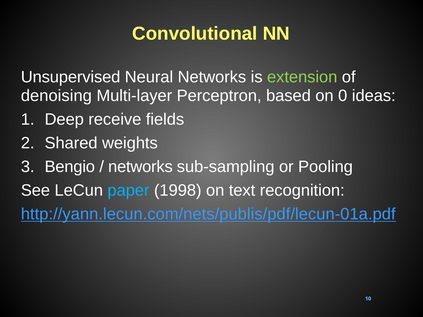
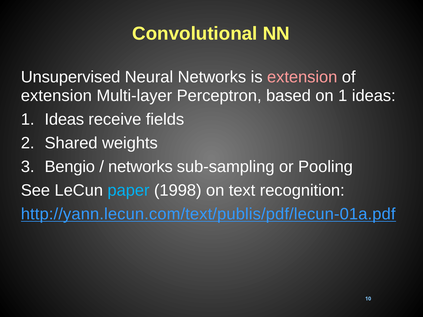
extension at (302, 77) colour: light green -> pink
denoising at (56, 96): denoising -> extension
on 0: 0 -> 1
Deep at (64, 120): Deep -> Ideas
http://yann.lecun.com/nets/publis/pdf/lecun-01a.pdf: http://yann.lecun.com/nets/publis/pdf/lecun-01a.pdf -> http://yann.lecun.com/text/publis/pdf/lecun-01a.pdf
